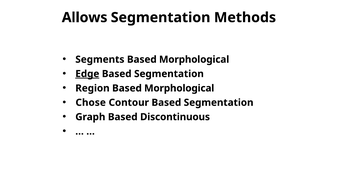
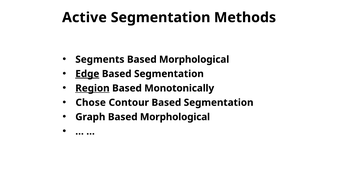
Allows: Allows -> Active
Region underline: none -> present
Morphological at (179, 88): Morphological -> Monotonically
Graph Based Discontinuous: Discontinuous -> Morphological
